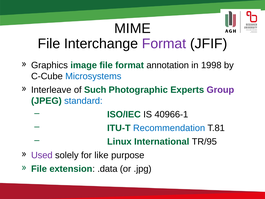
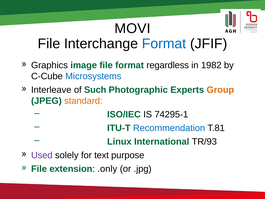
MIME: MIME -> MOVI
Format at (164, 44) colour: purple -> blue
annotation: annotation -> regardless
1998: 1998 -> 1982
Group colour: purple -> orange
standard colour: blue -> orange
40966-1: 40966-1 -> 74295-1
TR/95: TR/95 -> TR/93
like: like -> text
.data: .data -> .only
